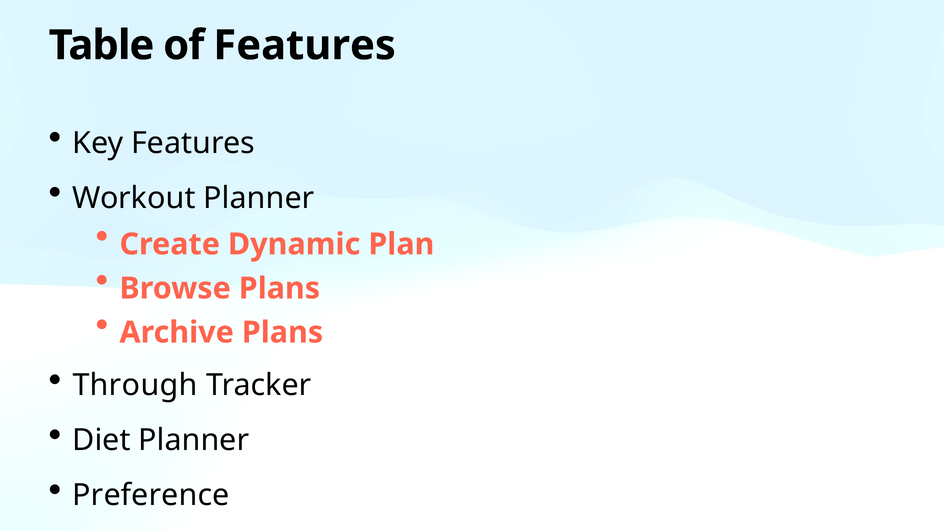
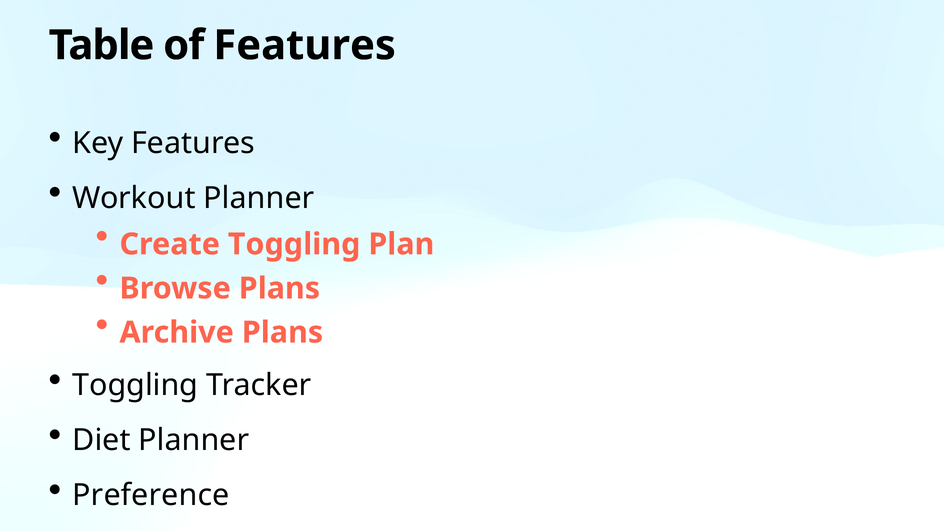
Create Dynamic: Dynamic -> Toggling
Through at (135, 385): Through -> Toggling
